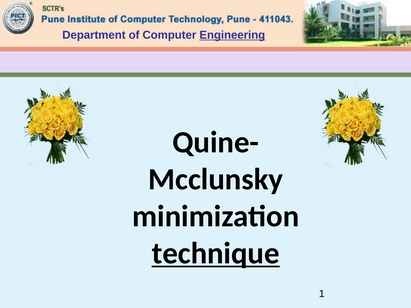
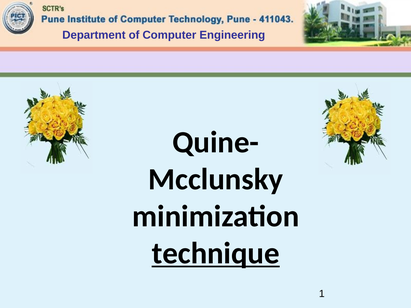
Engineering underline: present -> none
